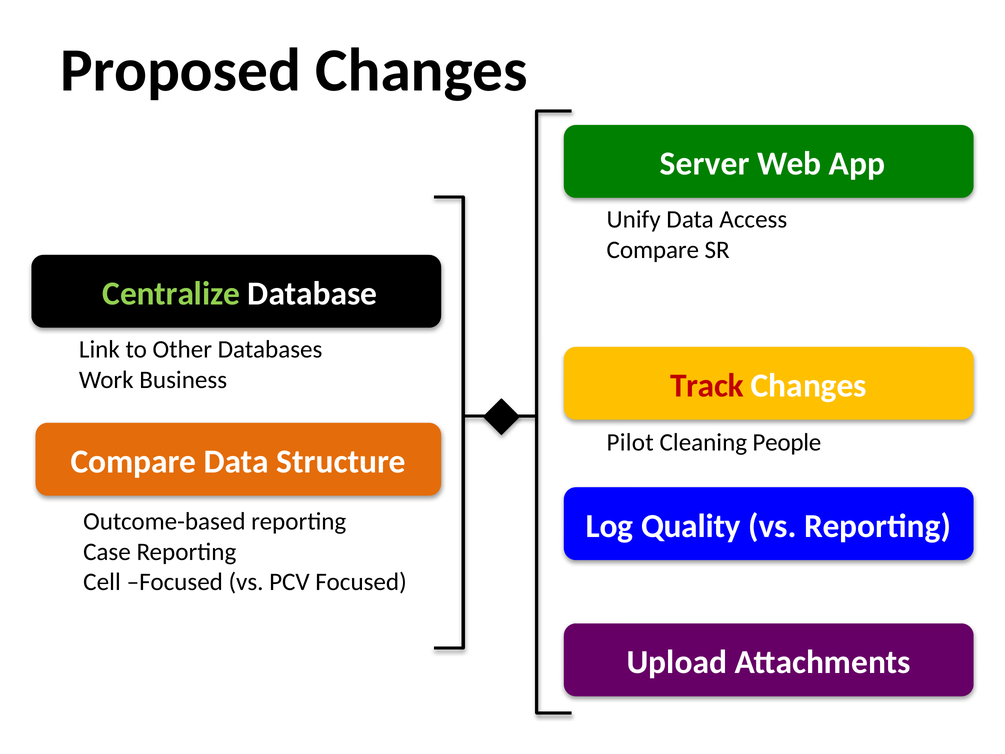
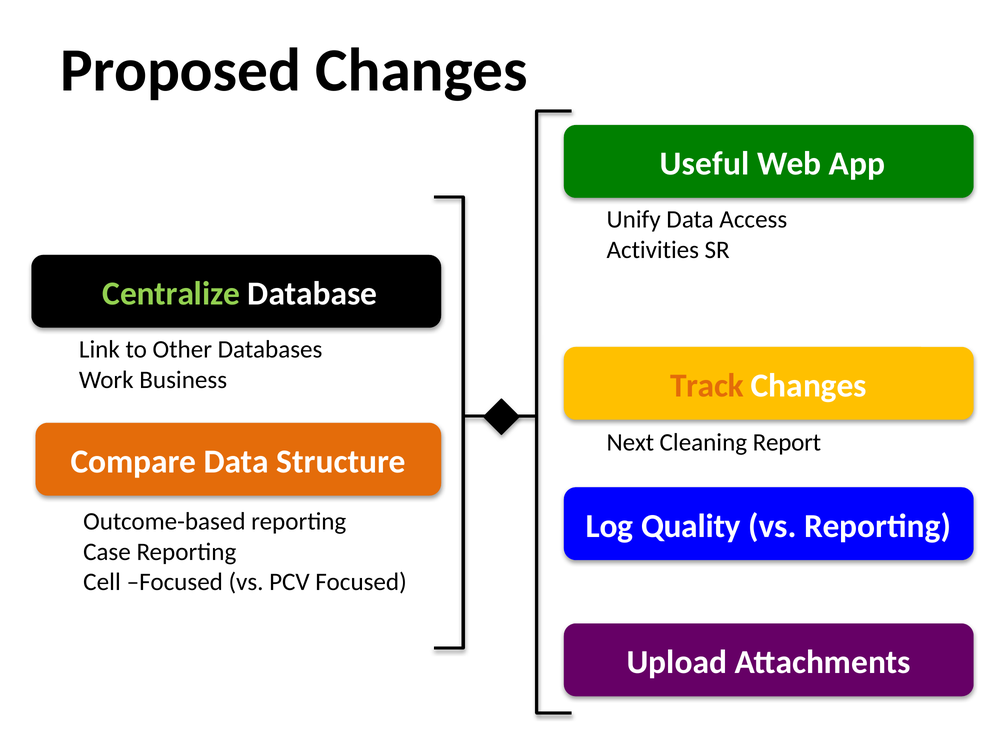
Server: Server -> Useful
Compare at (653, 250): Compare -> Activities
Track colour: red -> orange
Pilot: Pilot -> Next
People: People -> Report
